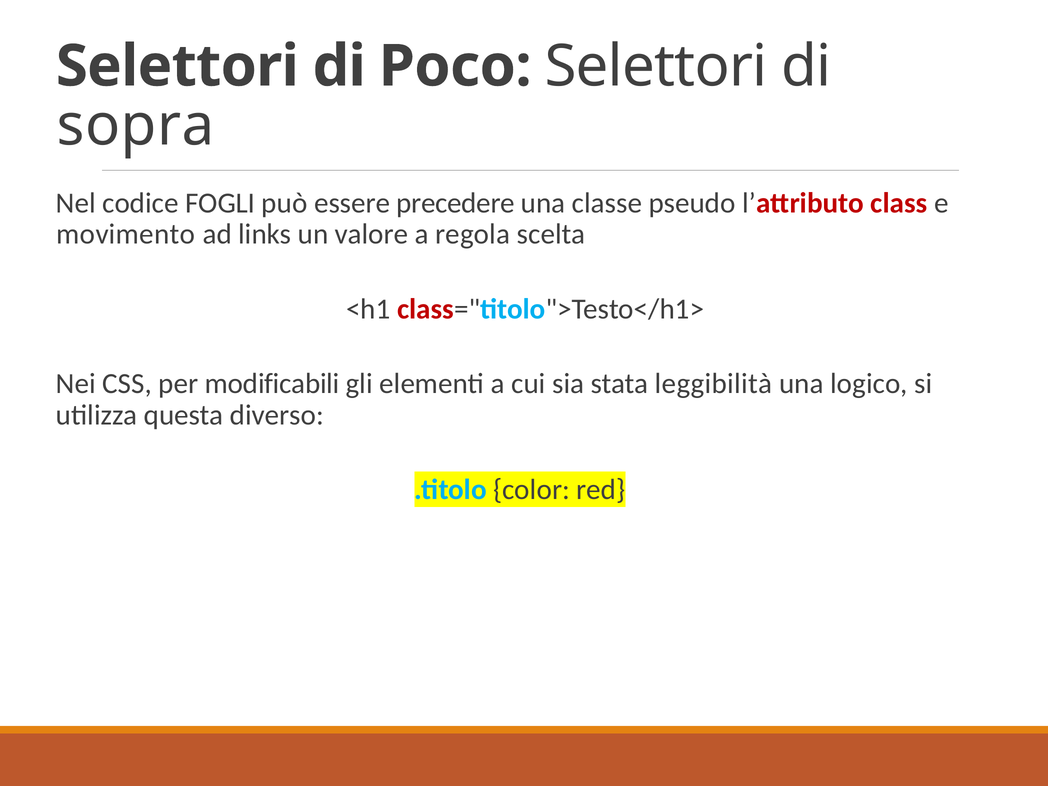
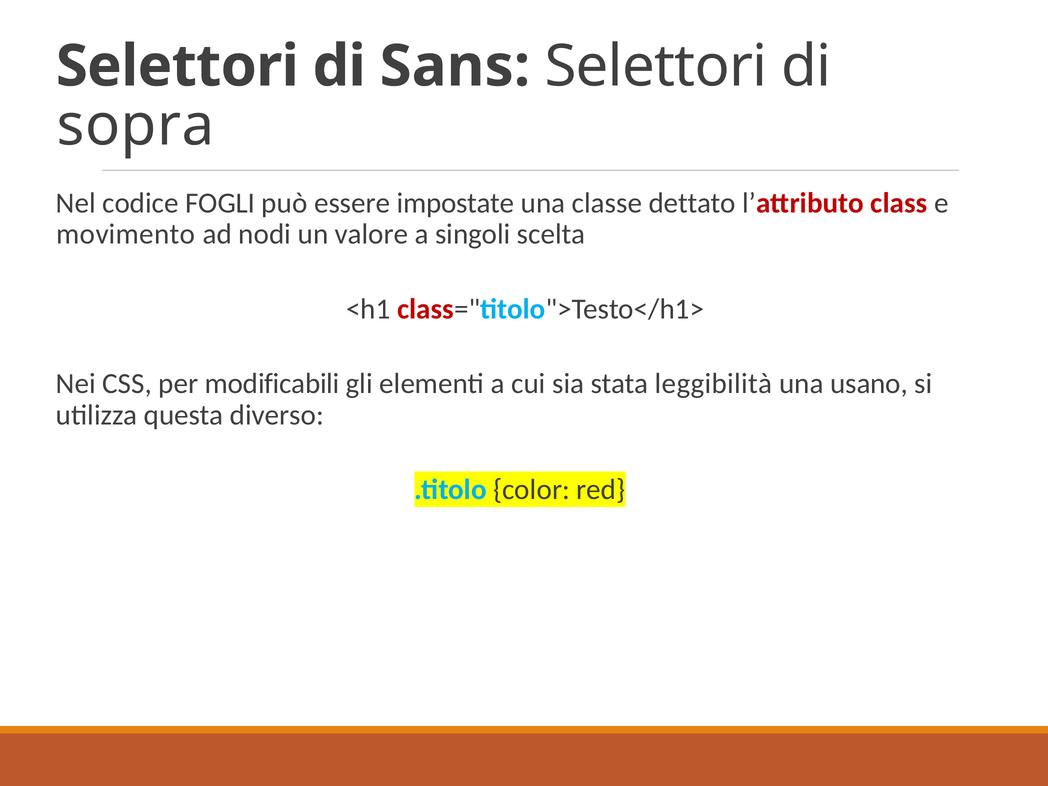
Poco: Poco -> Sans
precedere: precedere -> impostate
pseudo: pseudo -> dettato
links: links -> nodi
regola: regola -> singoli
logico: logico -> usano
